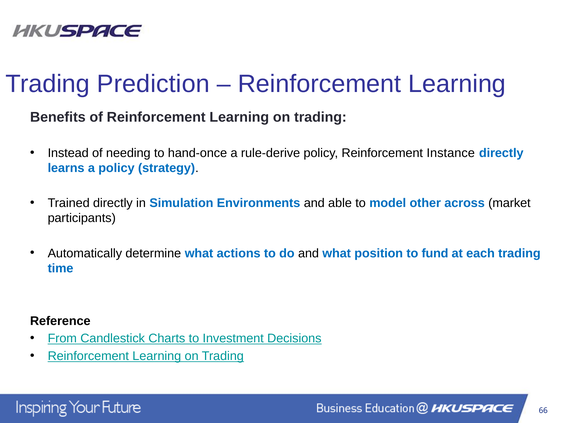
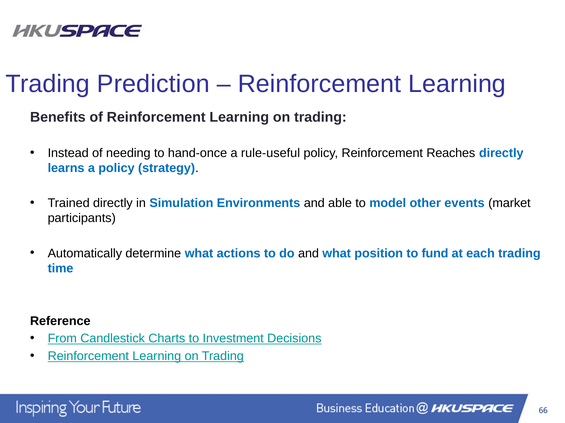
rule-derive: rule-derive -> rule-useful
Instance: Instance -> Reaches
across: across -> events
